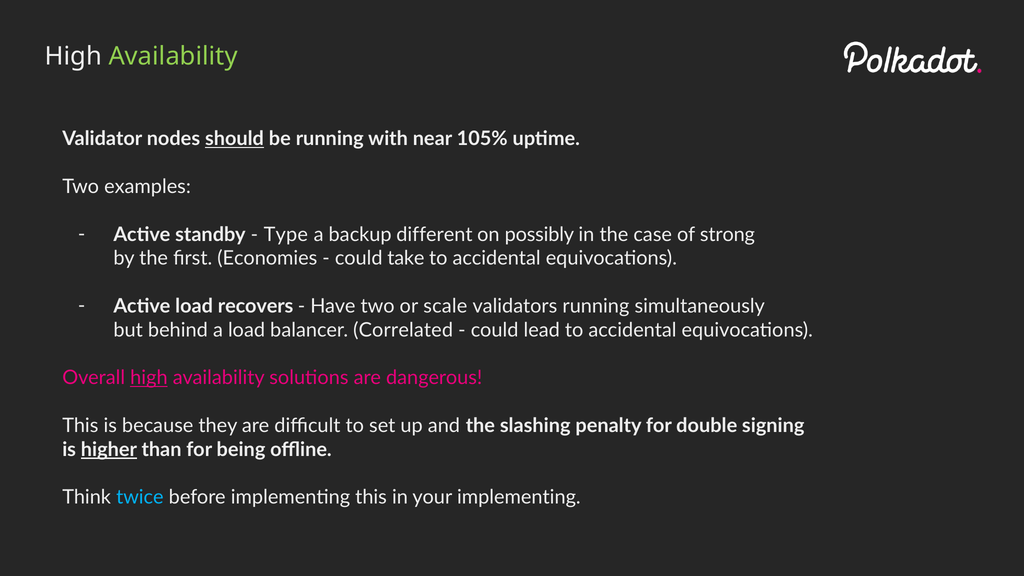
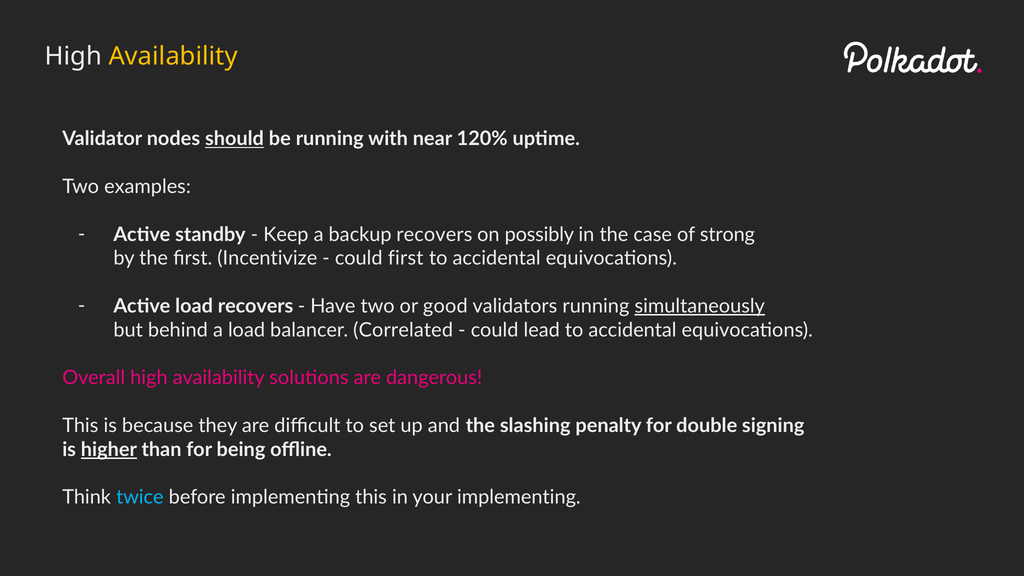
Availability at (173, 56) colour: light green -> yellow
105%: 105% -> 120%
Type: Type -> Keep
backup different: different -> recovers
Economies: Economies -> Incentivize
could take: take -> first
scale: scale -> good
simultaneously underline: none -> present
high at (149, 378) underline: present -> none
